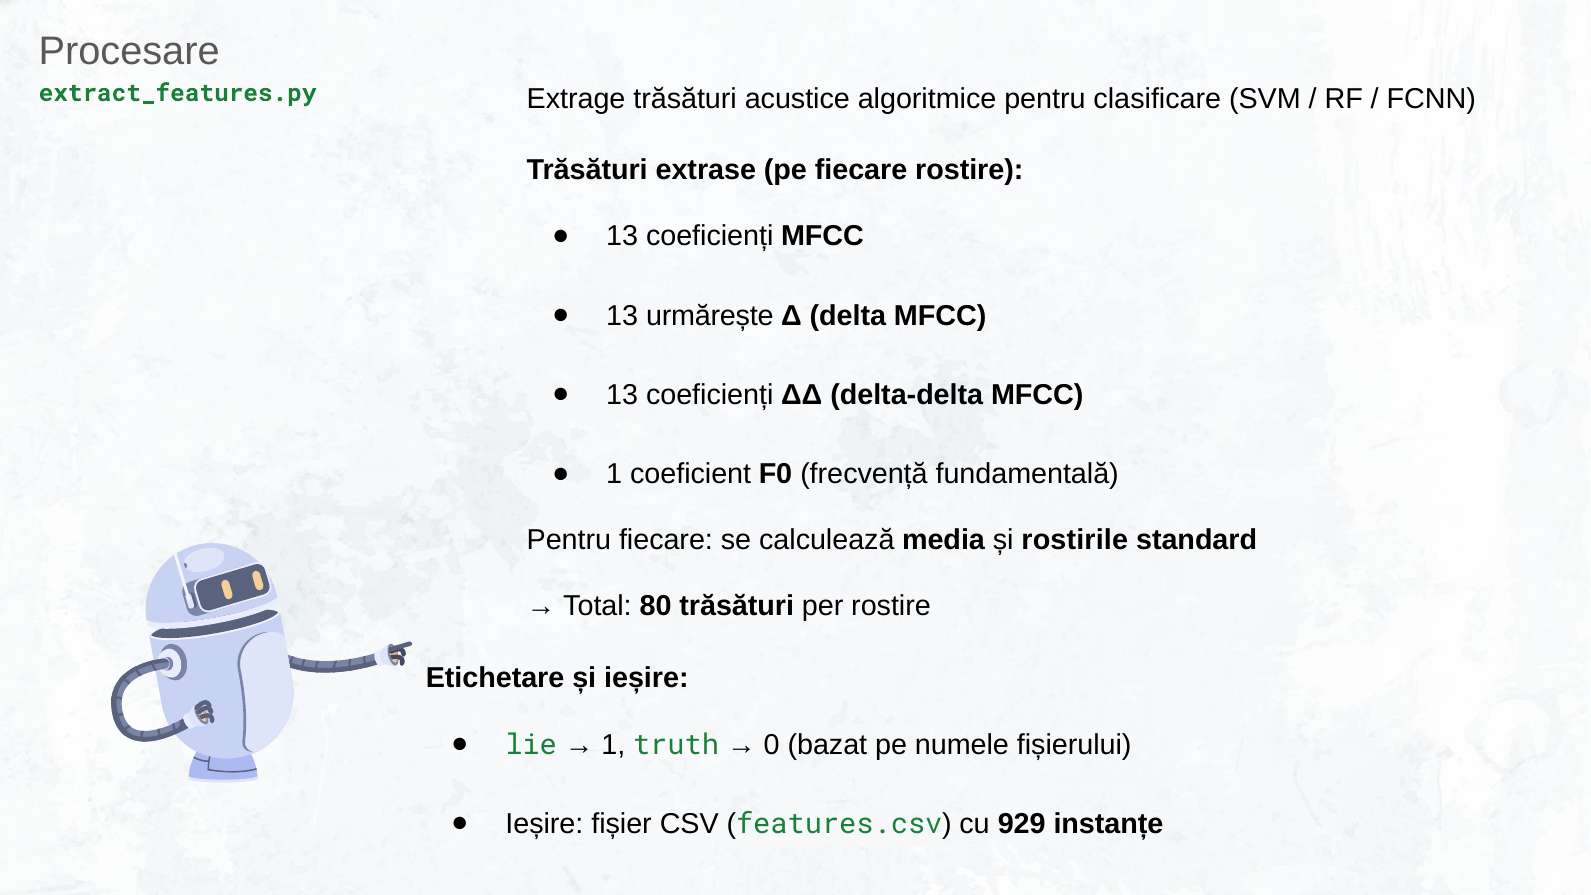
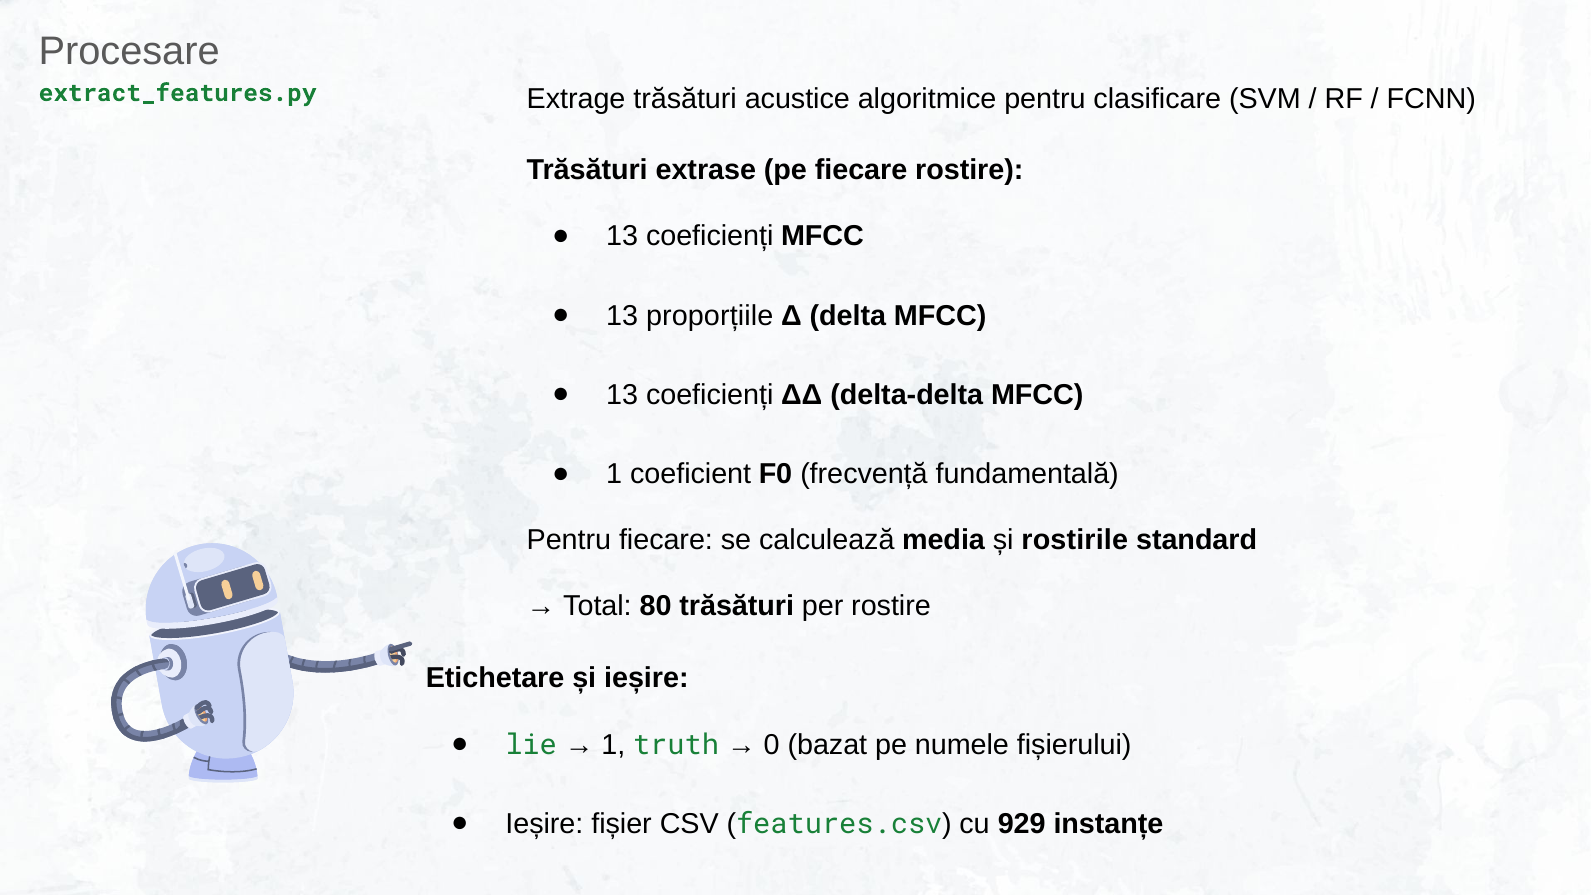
urmărește: urmărește -> proporțiile
